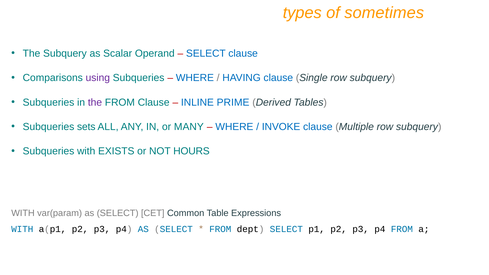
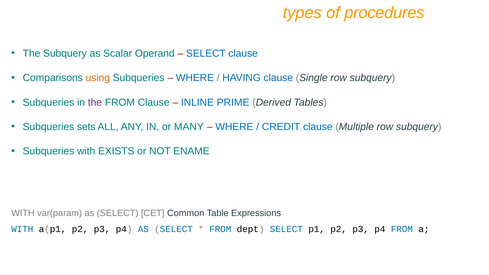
sometimes: sometimes -> procedures
using colour: purple -> orange
INVOKE: INVOKE -> CREDIT
HOURS: HOURS -> ENAME
